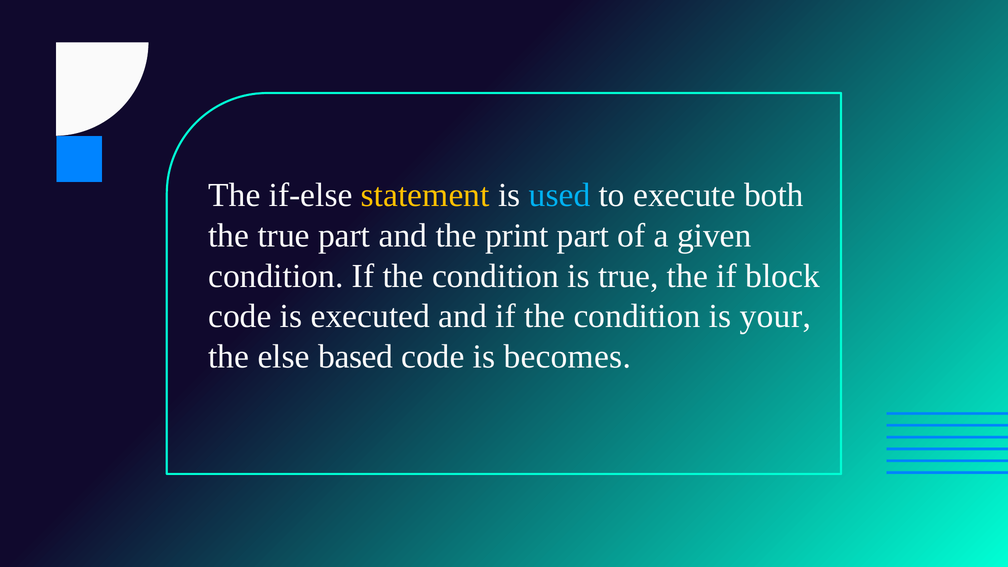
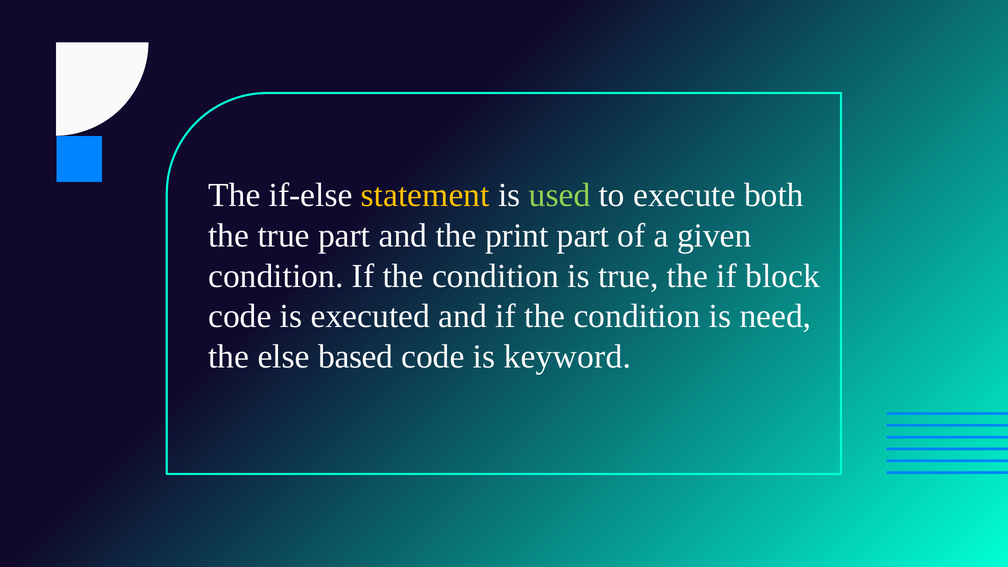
used colour: light blue -> light green
your: your -> need
becomes: becomes -> keyword
